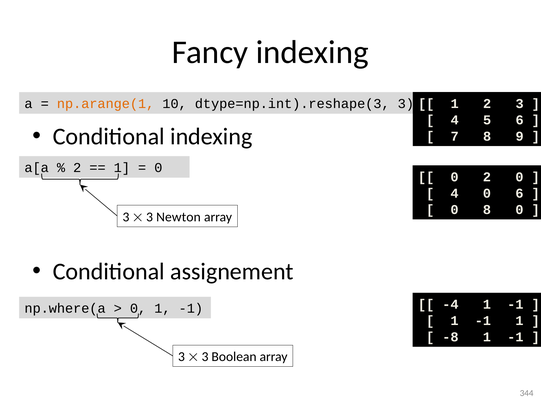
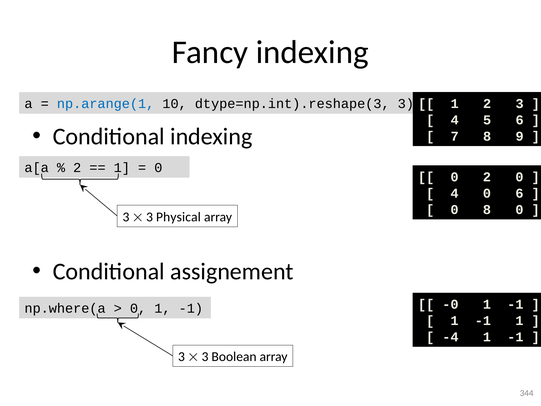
np.arange(1 colour: orange -> blue
Newton: Newton -> Physical
-4: -4 -> -0
-8: -8 -> -4
